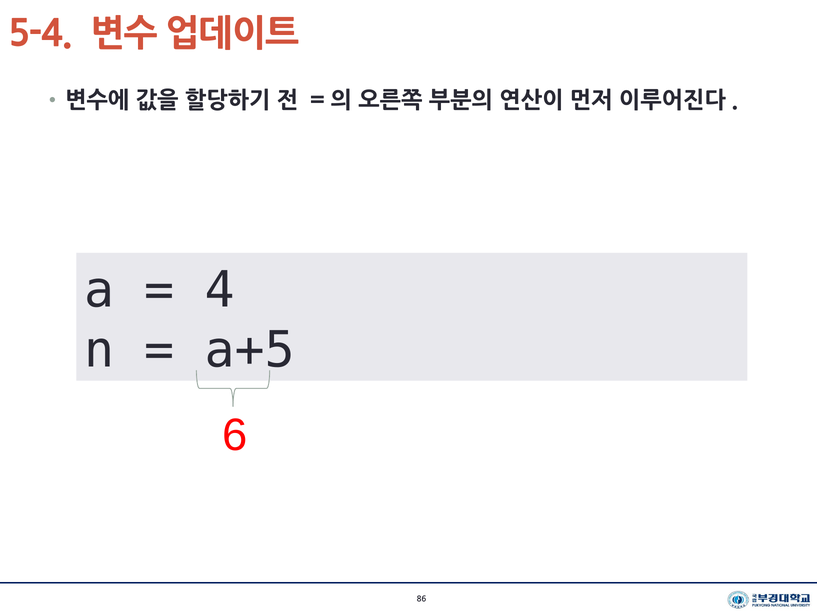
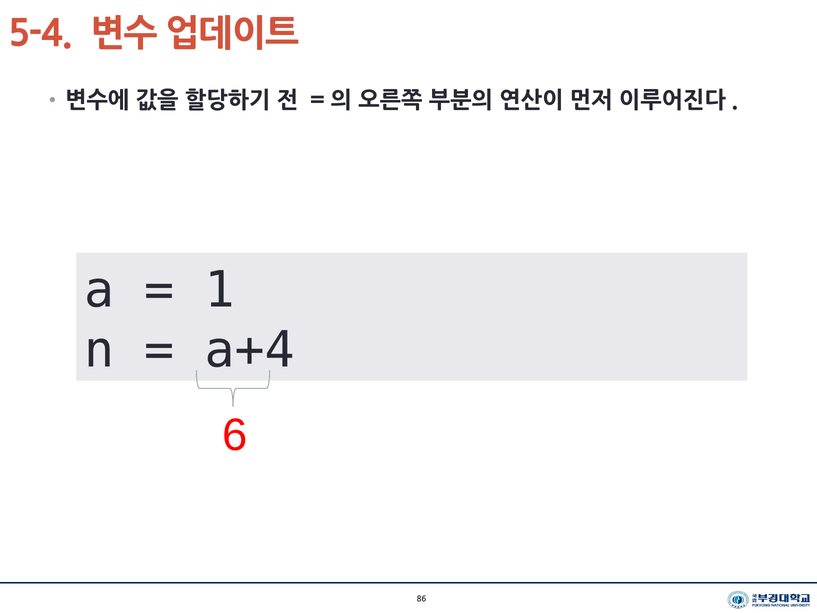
4: 4 -> 1
a+5: a+5 -> a+4
